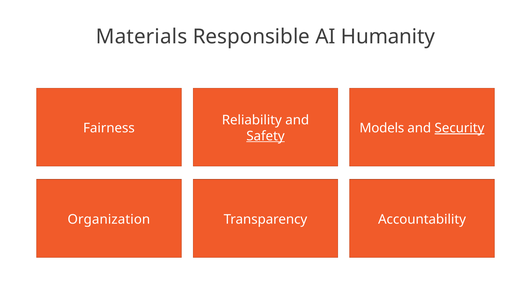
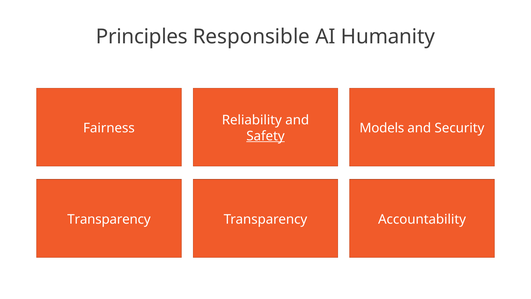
Materials: Materials -> Principles
Security underline: present -> none
Organization at (109, 219): Organization -> Transparency
